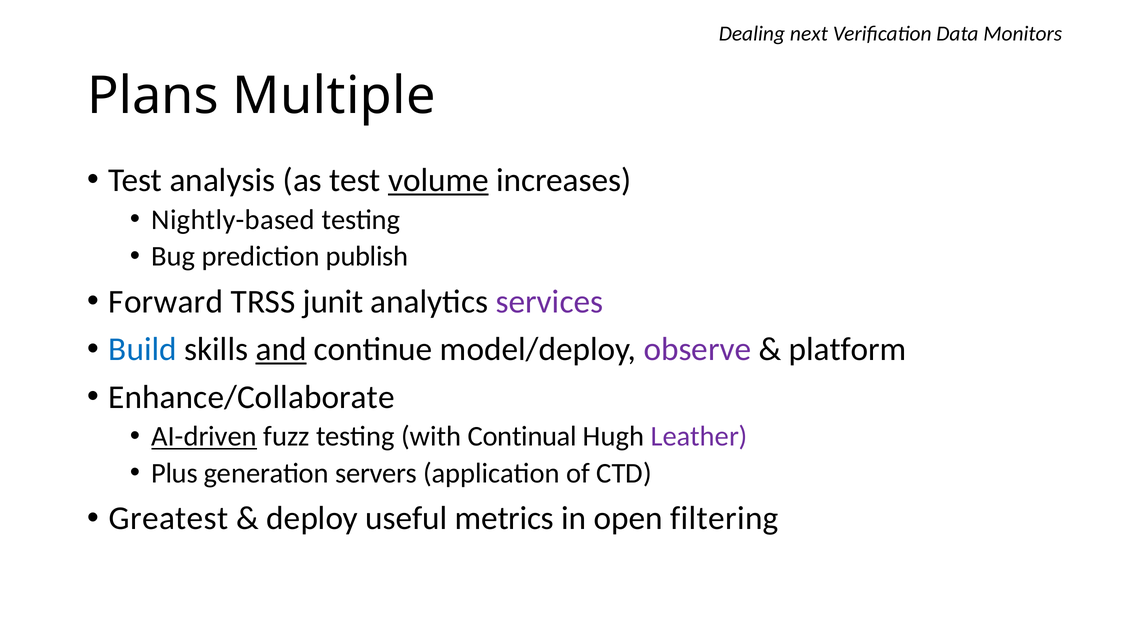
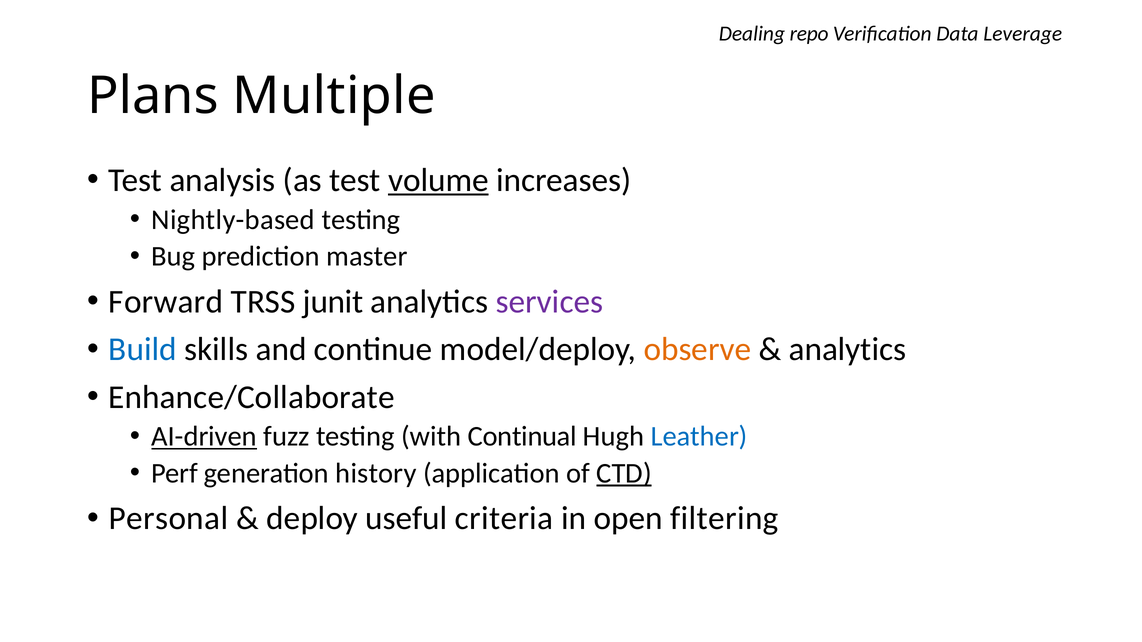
next: next -> repo
Monitors: Monitors -> Leverage
publish: publish -> master
and underline: present -> none
observe colour: purple -> orange
platform at (847, 350): platform -> analytics
Leather colour: purple -> blue
Plus: Plus -> Perf
servers: servers -> history
CTD underline: none -> present
Greatest: Greatest -> Personal
metrics: metrics -> criteria
